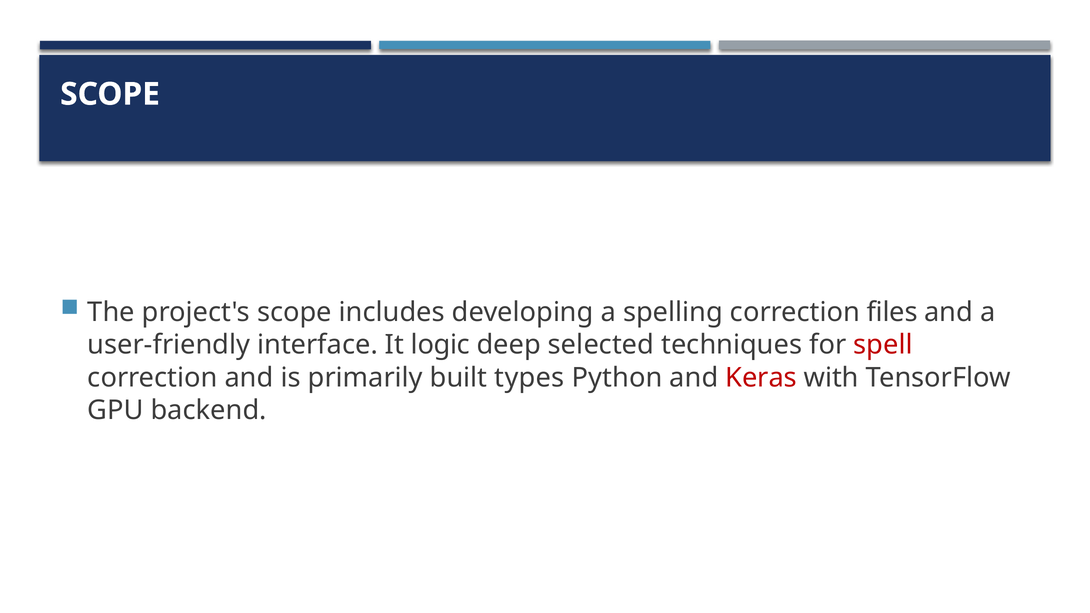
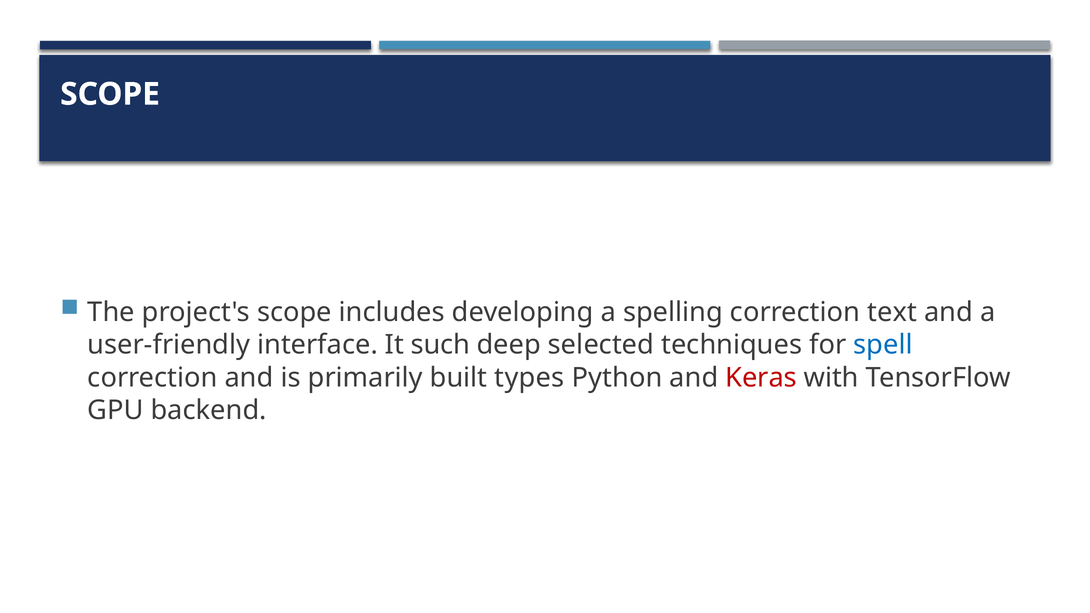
files: files -> text
logic: logic -> such
spell colour: red -> blue
